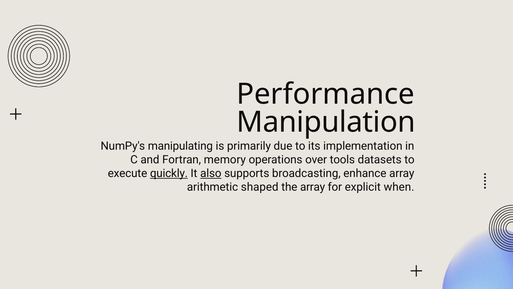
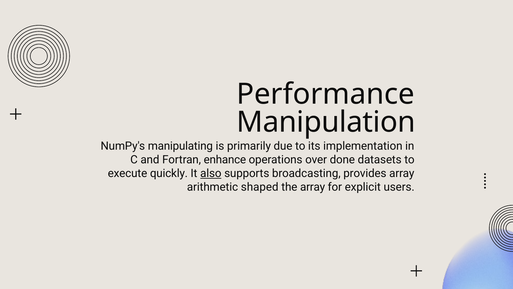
memory: memory -> enhance
tools: tools -> done
quickly underline: present -> none
enhance: enhance -> provides
when: when -> users
